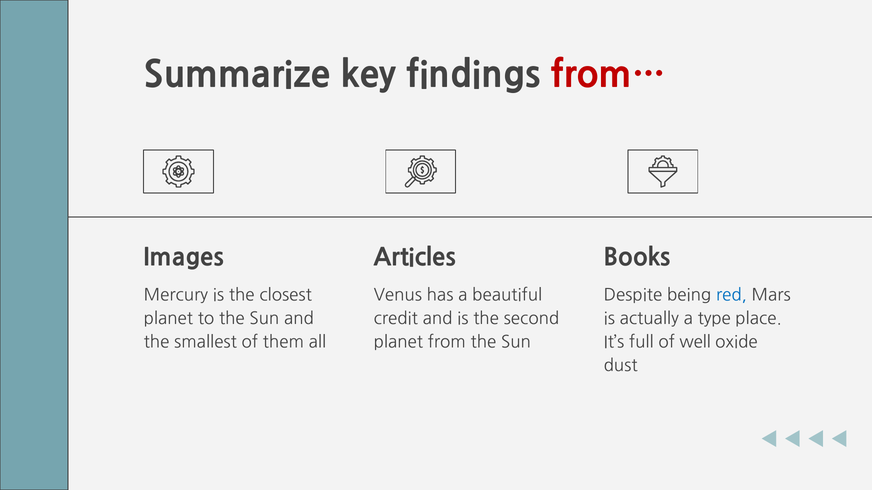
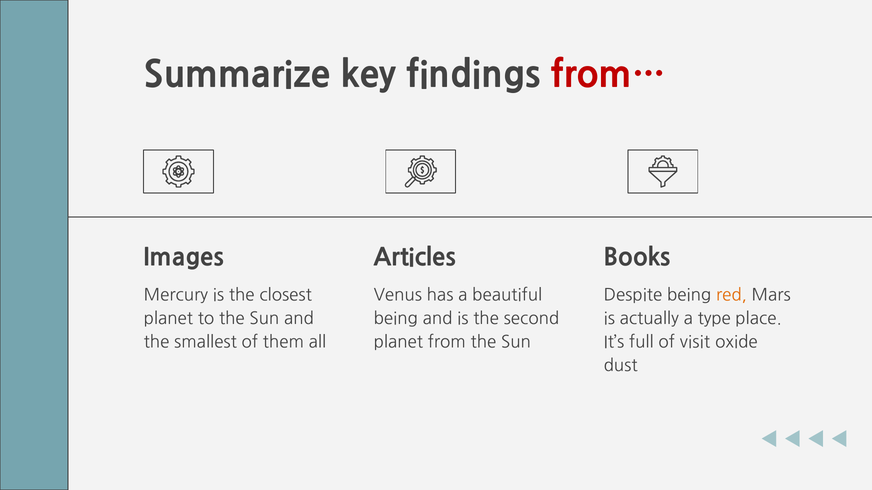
red colour: blue -> orange
credit at (396, 319): credit -> being
well: well -> visit
